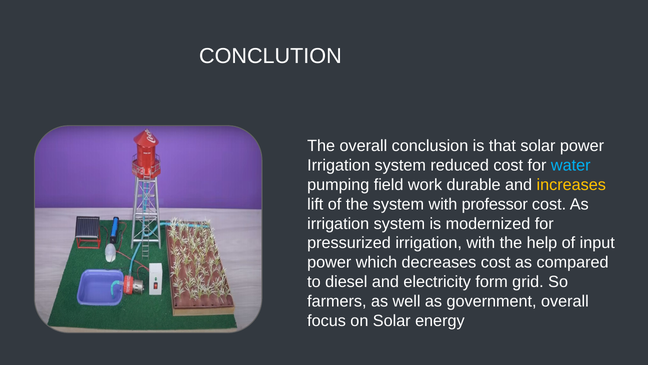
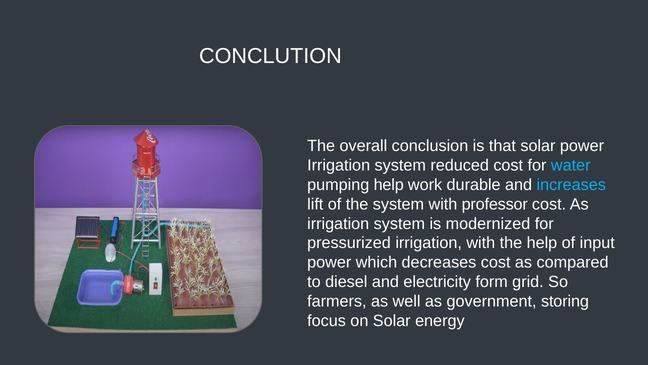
pumping field: field -> help
increases colour: yellow -> light blue
government overall: overall -> storing
